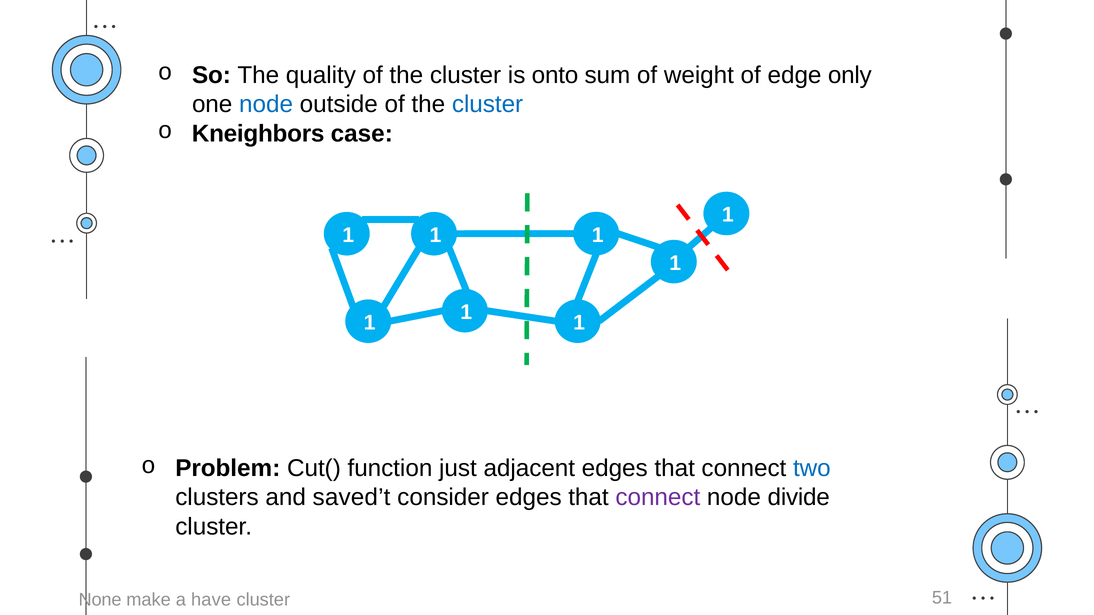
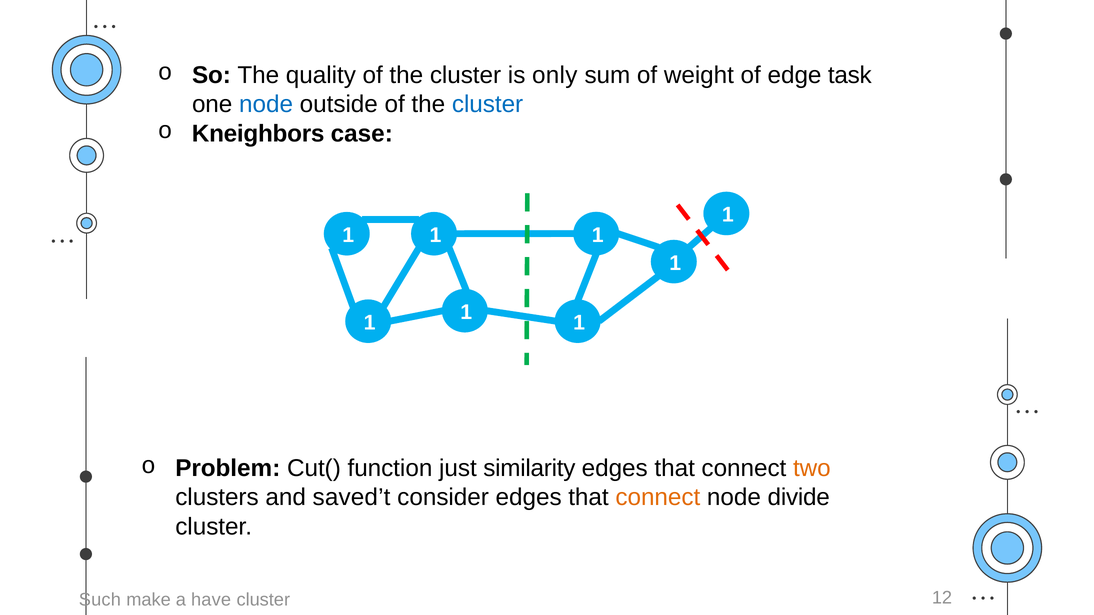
onto: onto -> only
only: only -> task
adjacent: adjacent -> similarity
two colour: blue -> orange
connect at (658, 498) colour: purple -> orange
None: None -> Such
51: 51 -> 12
